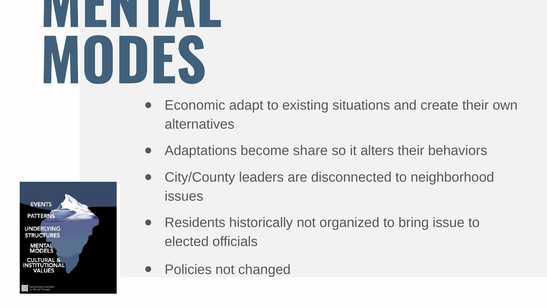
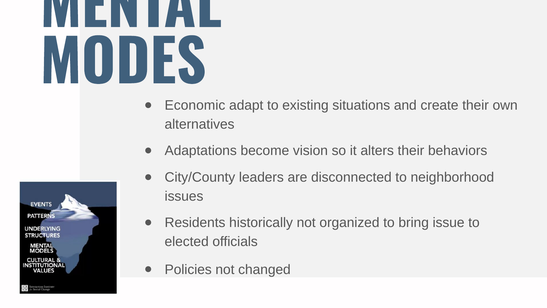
share: share -> vision
